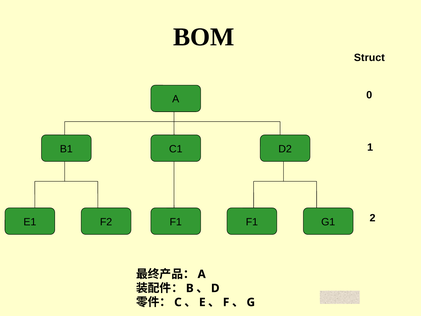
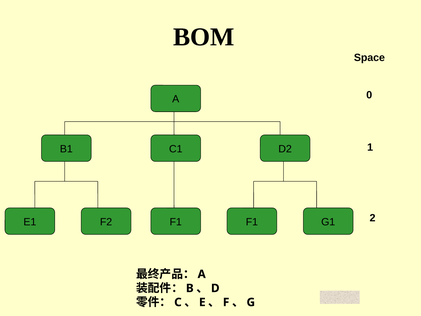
Struct: Struct -> Space
